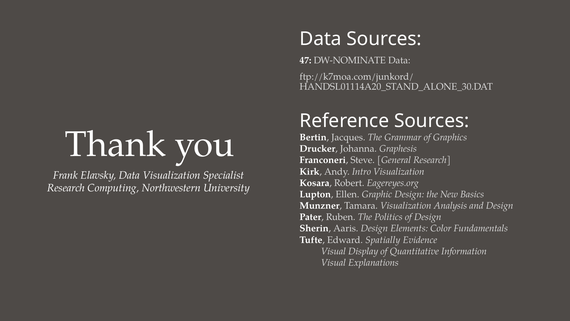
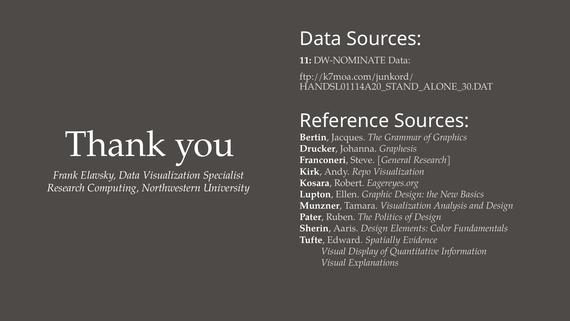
47: 47 -> 11
Intro: Intro -> Repo
